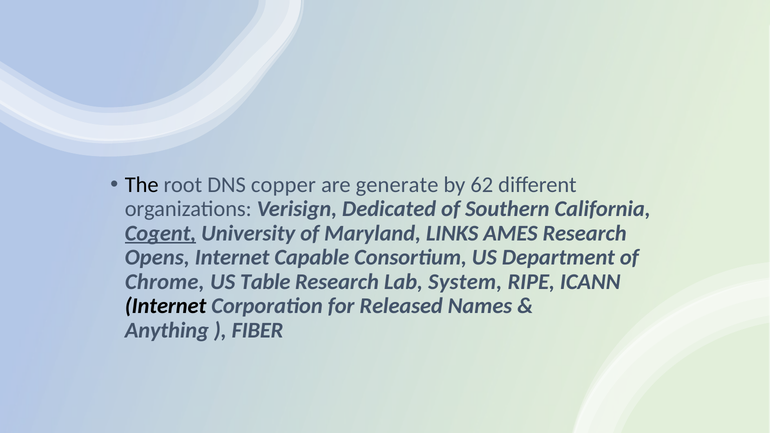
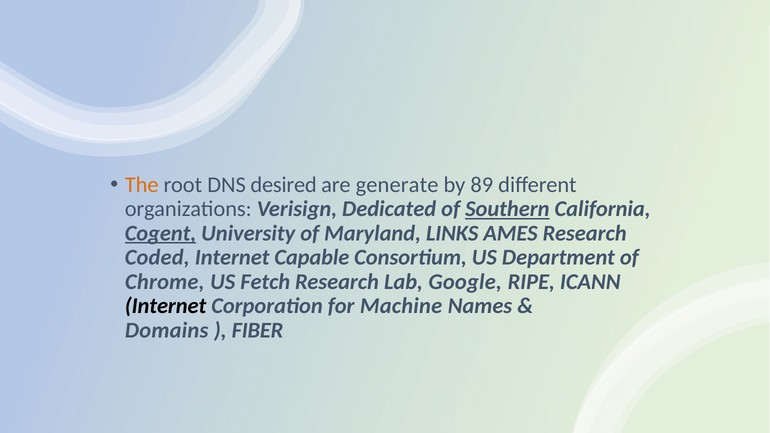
The colour: black -> orange
copper: copper -> desired
62: 62 -> 89
Southern underline: none -> present
Opens: Opens -> Coded
Table: Table -> Fetch
System: System -> Google
Released: Released -> Machine
Anything: Anything -> Domains
